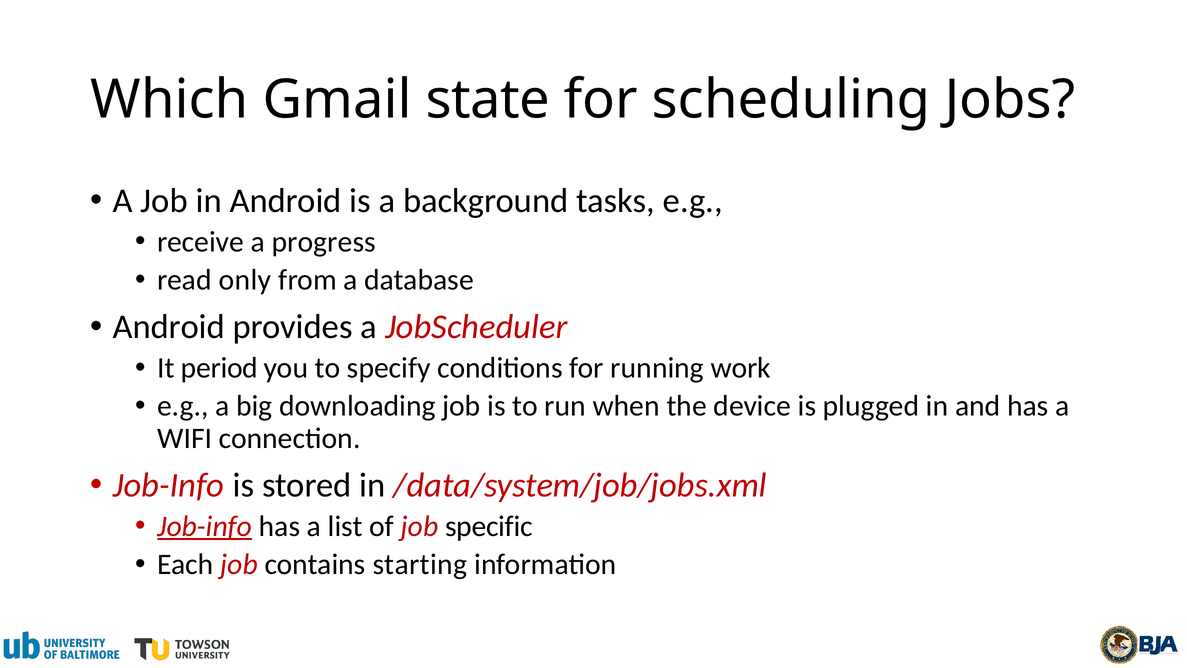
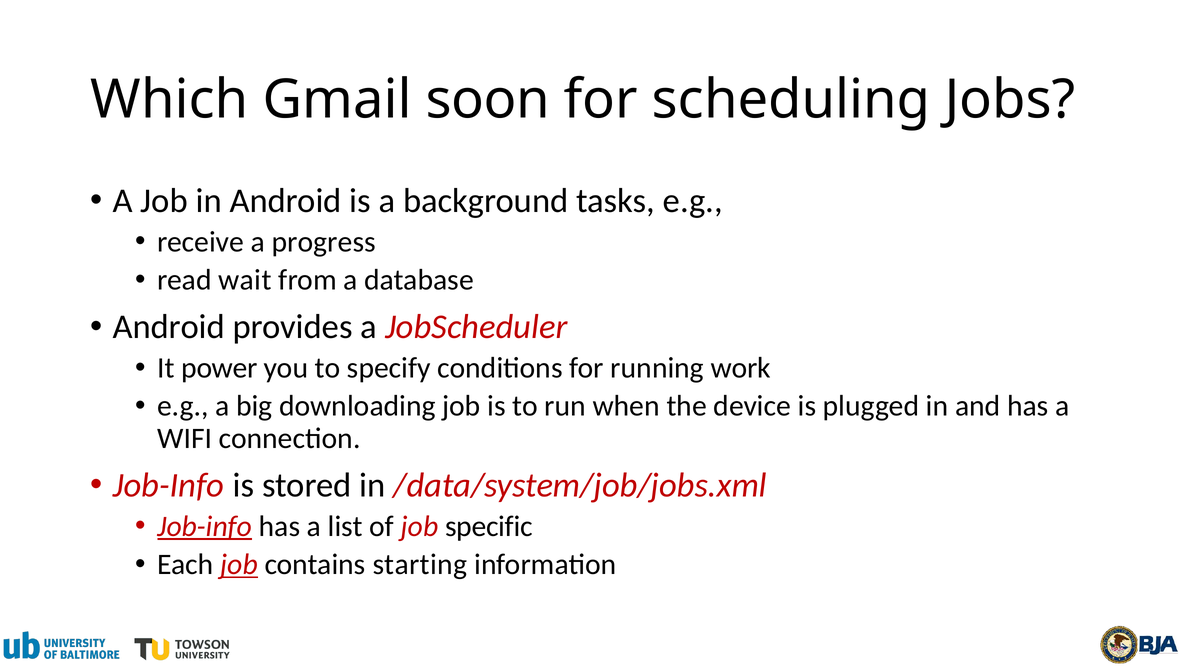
state: state -> soon
only: only -> wait
period: period -> power
job at (239, 564) underline: none -> present
